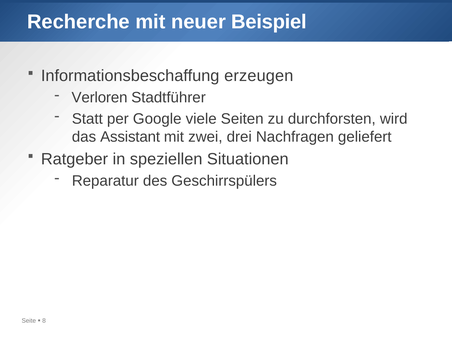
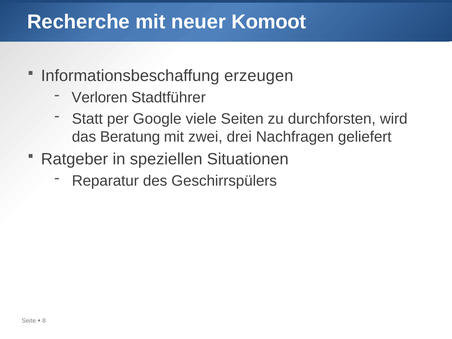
Beispiel: Beispiel -> Komoot
Assistant: Assistant -> Beratung
